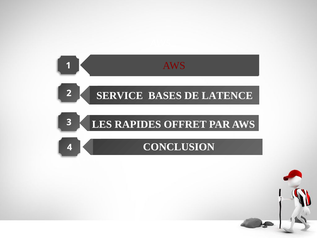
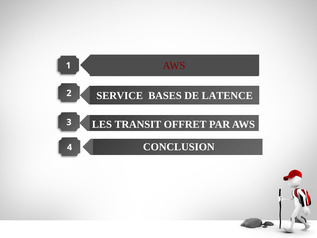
RAPIDES: RAPIDES -> TRANSIT
